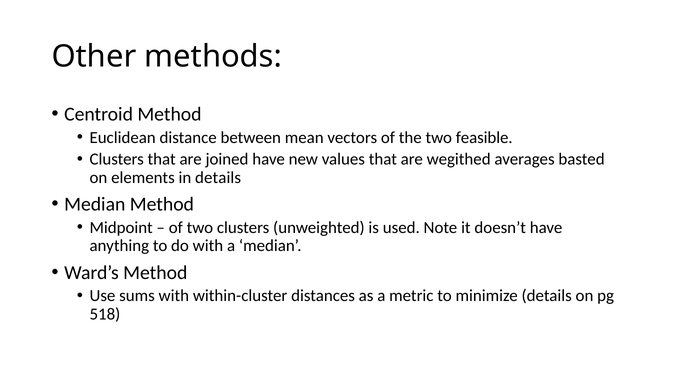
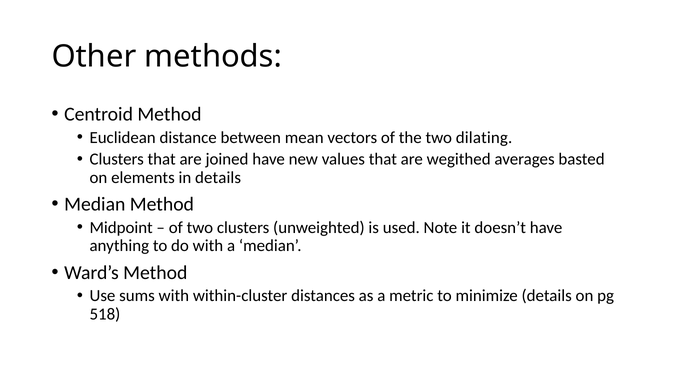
feasible: feasible -> dilating
